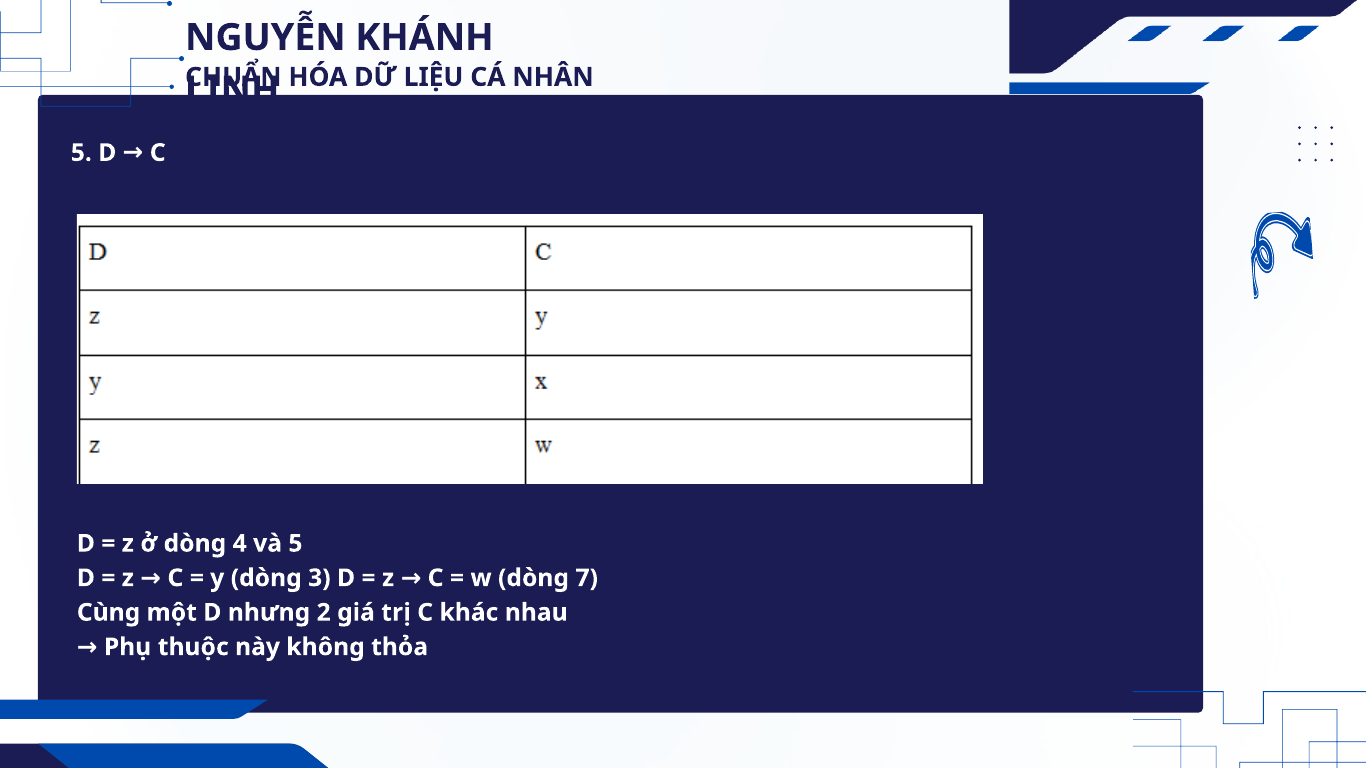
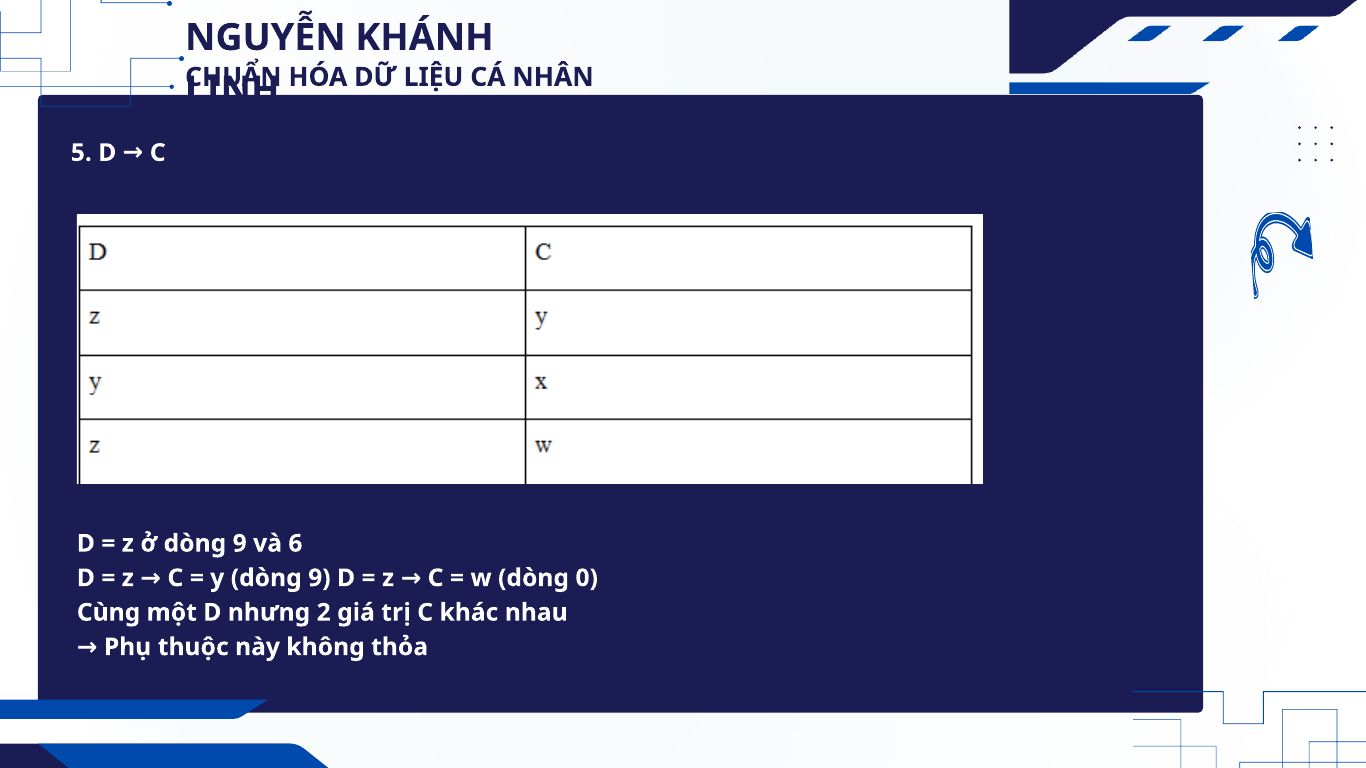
ở dòng 4: 4 -> 9
và 5: 5 -> 6
y dòng 3: 3 -> 9
7: 7 -> 0
